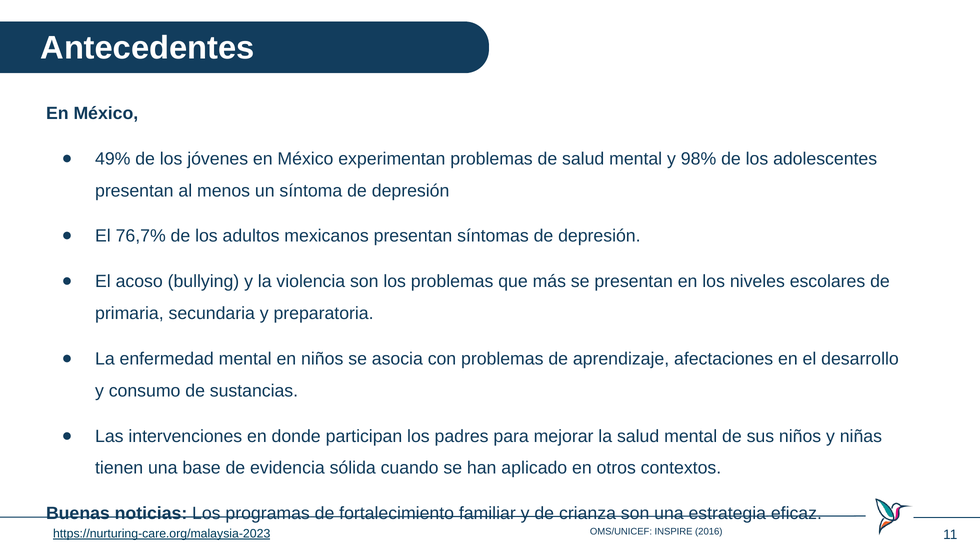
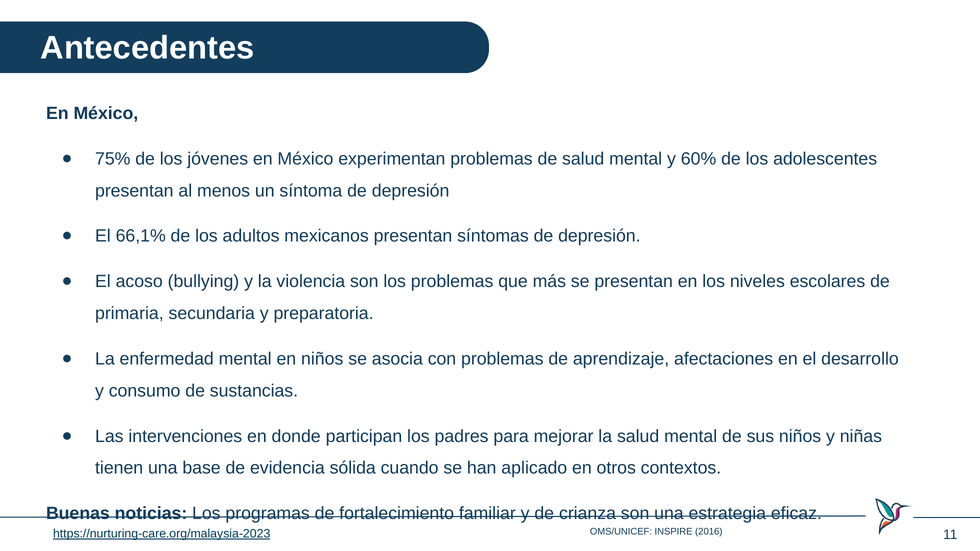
49%: 49% -> 75%
98%: 98% -> 60%
76,7%: 76,7% -> 66,1%
